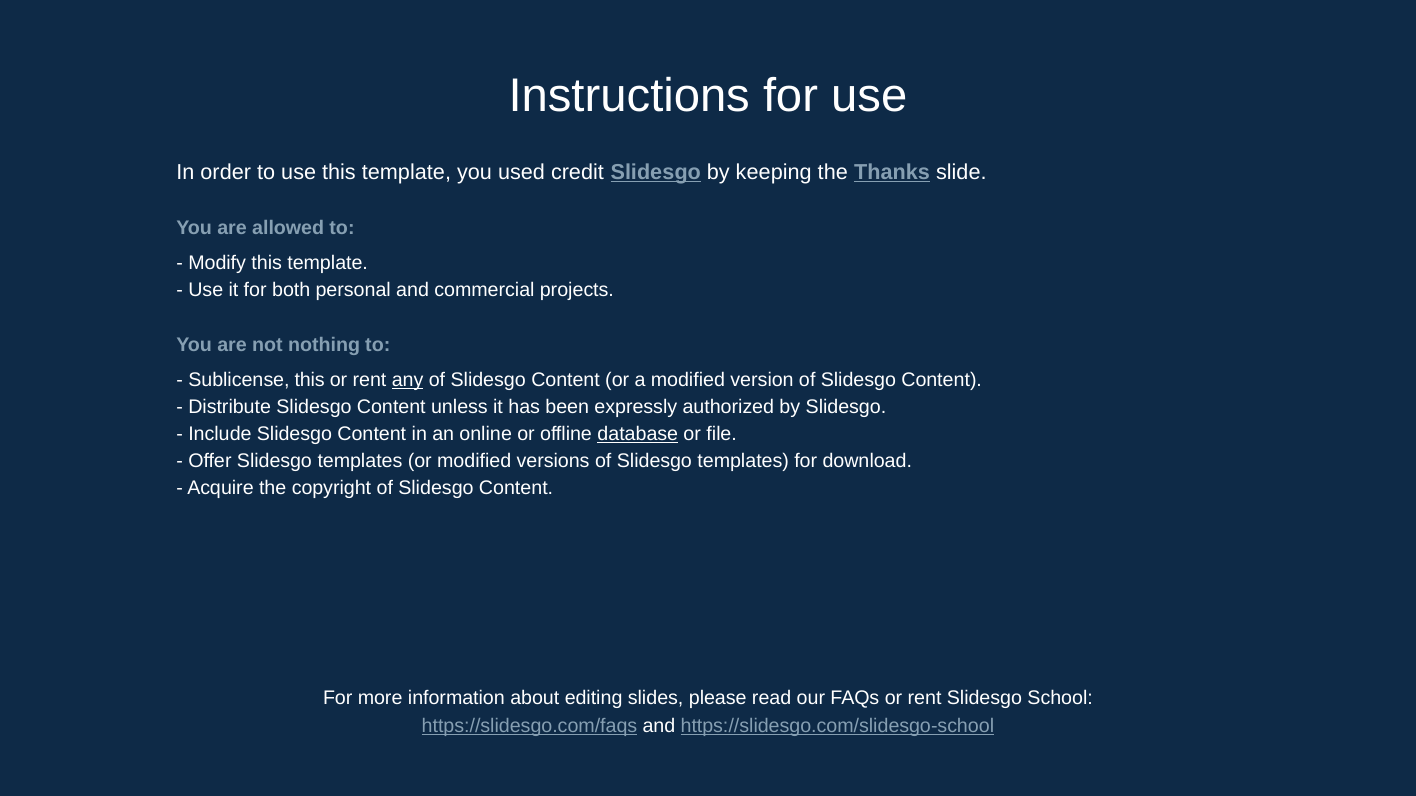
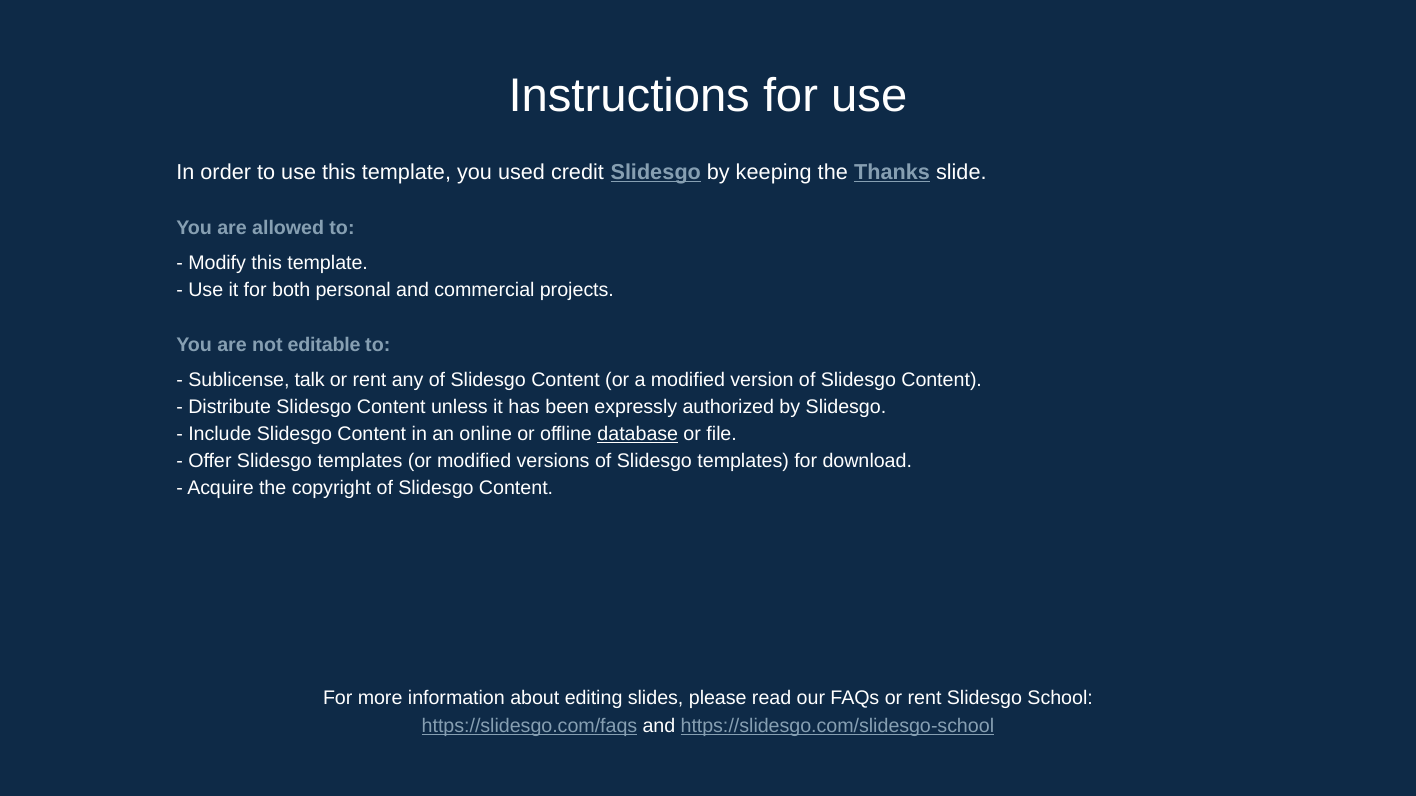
nothing: nothing -> editable
Sublicense this: this -> talk
any underline: present -> none
